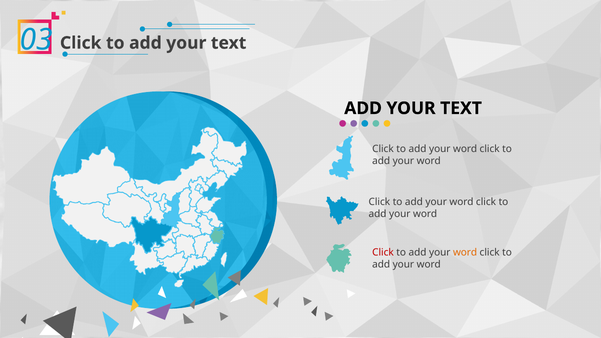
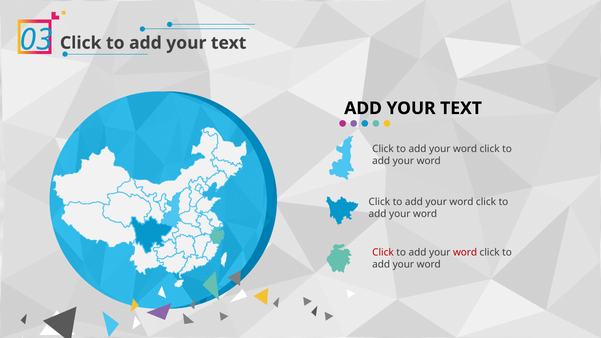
word at (465, 252) colour: orange -> red
